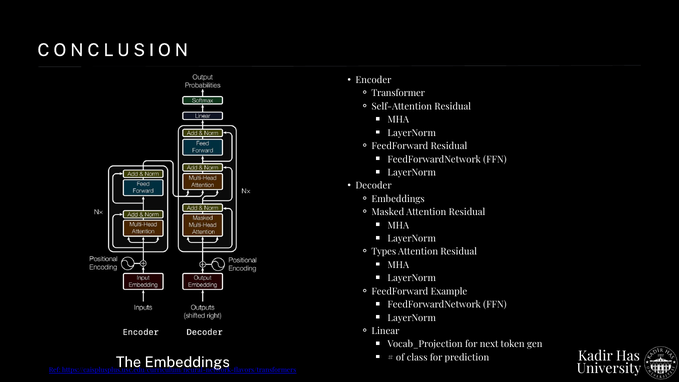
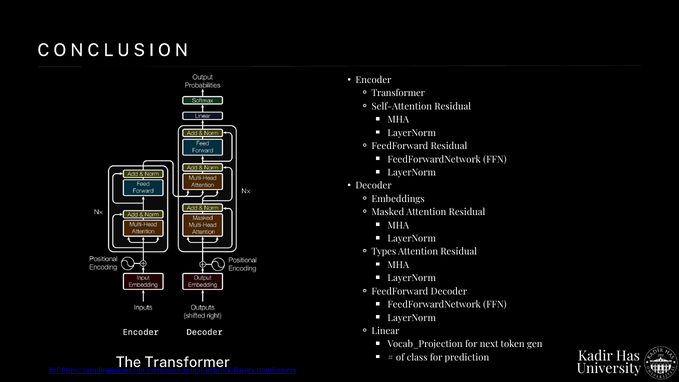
FeedForward Example: Example -> Decoder
The Embeddings: Embeddings -> Transformer
